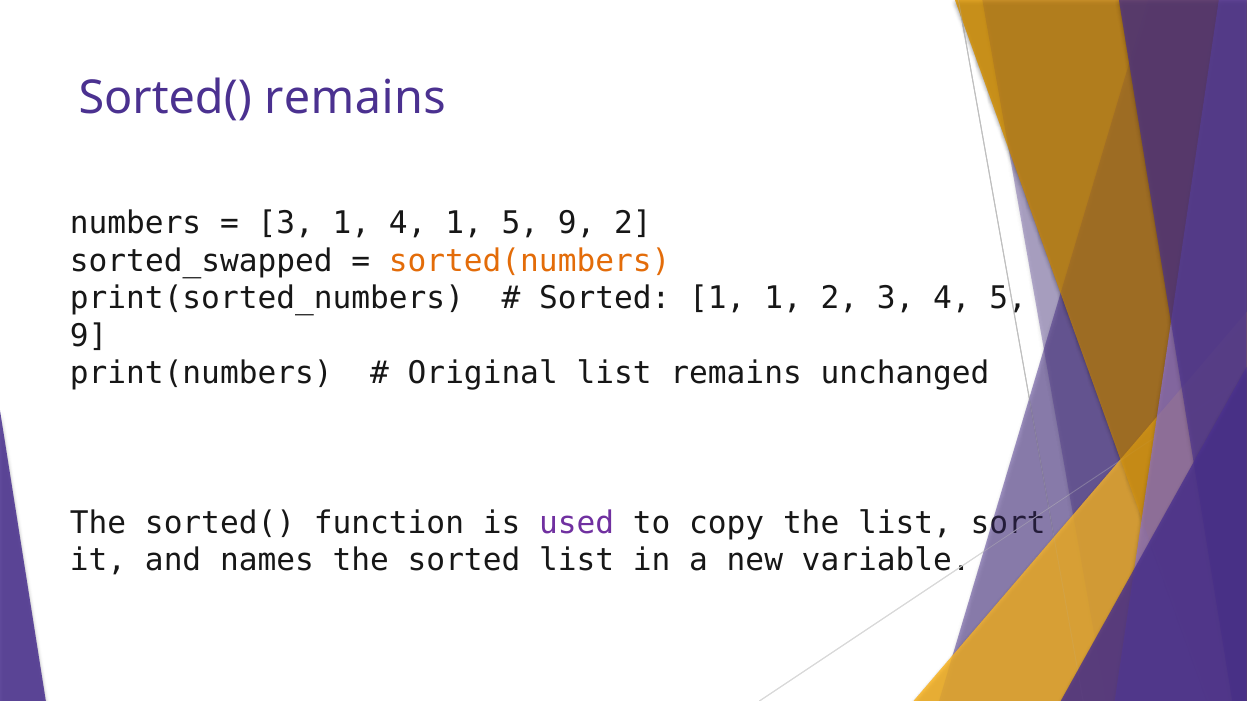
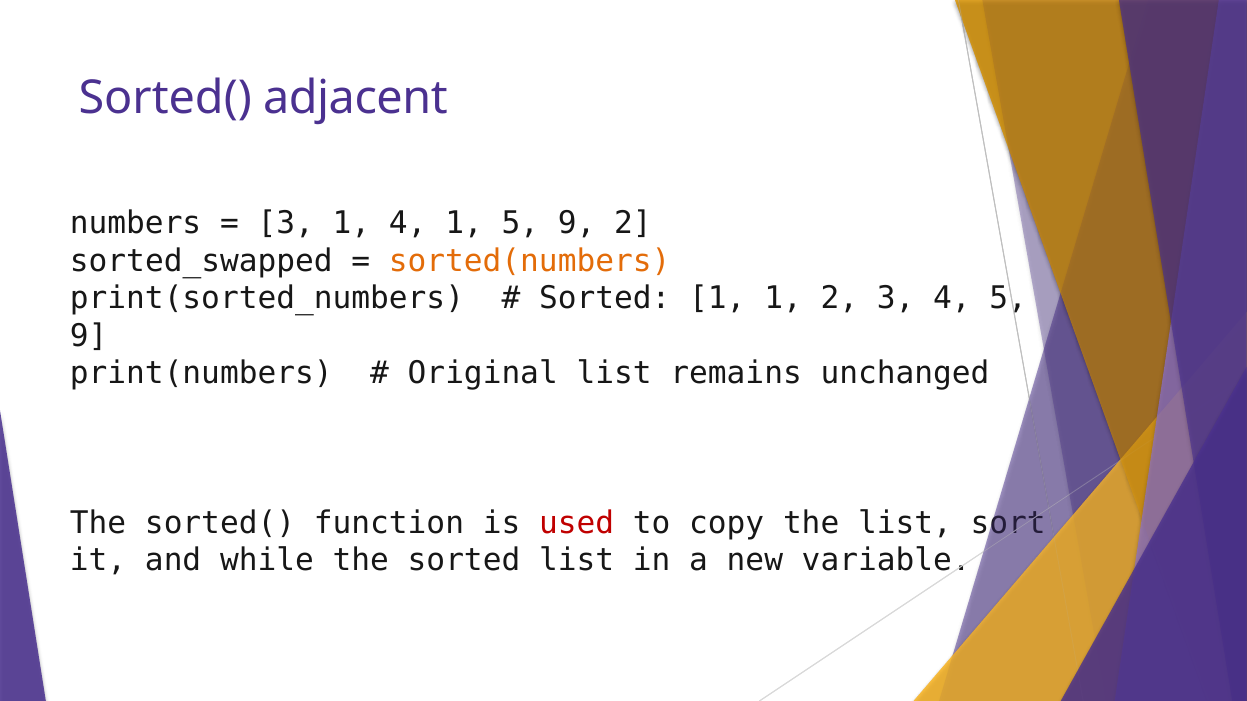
Sorted( remains: remains -> adjacent
used colour: purple -> red
names: names -> while
